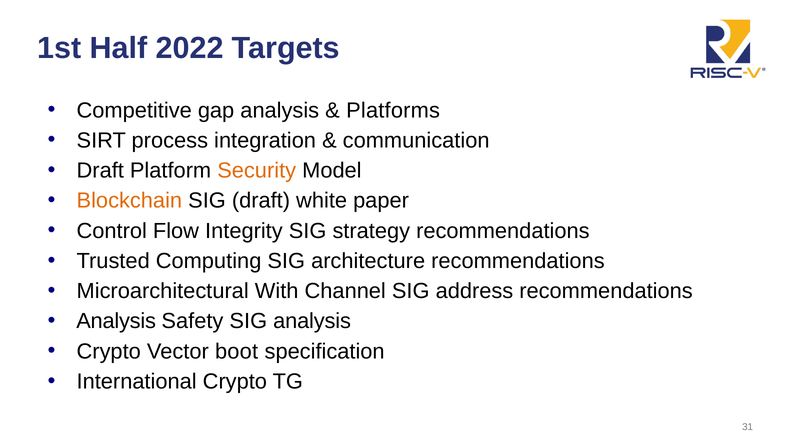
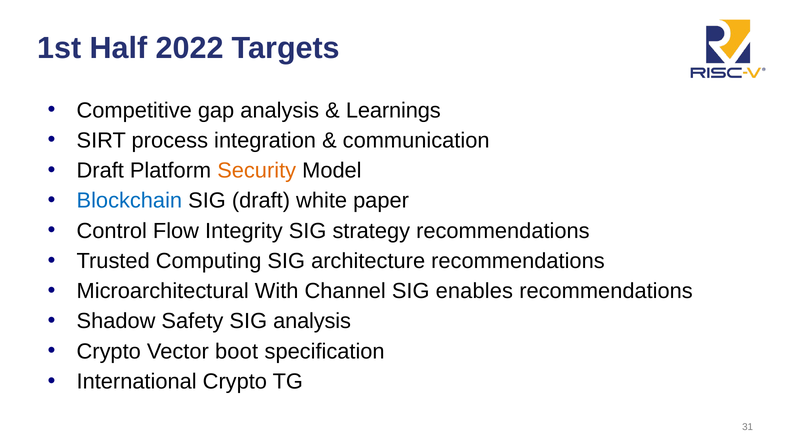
Platforms: Platforms -> Learnings
Blockchain colour: orange -> blue
address: address -> enables
Analysis at (116, 321): Analysis -> Shadow
